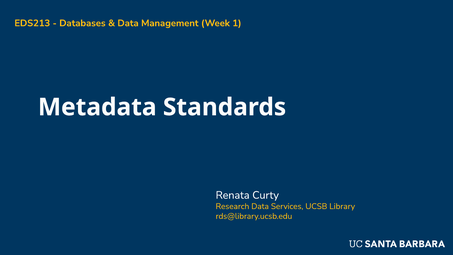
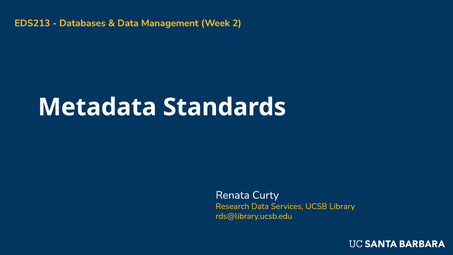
1: 1 -> 2
